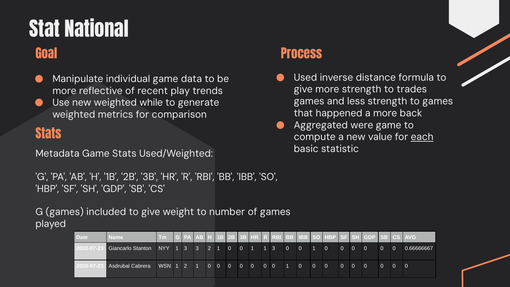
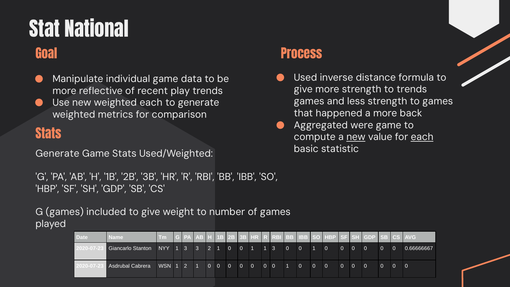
to trades: trades -> trends
weighted while: while -> each
new at (356, 137) underline: none -> present
Metadata at (57, 154): Metadata -> Generate
